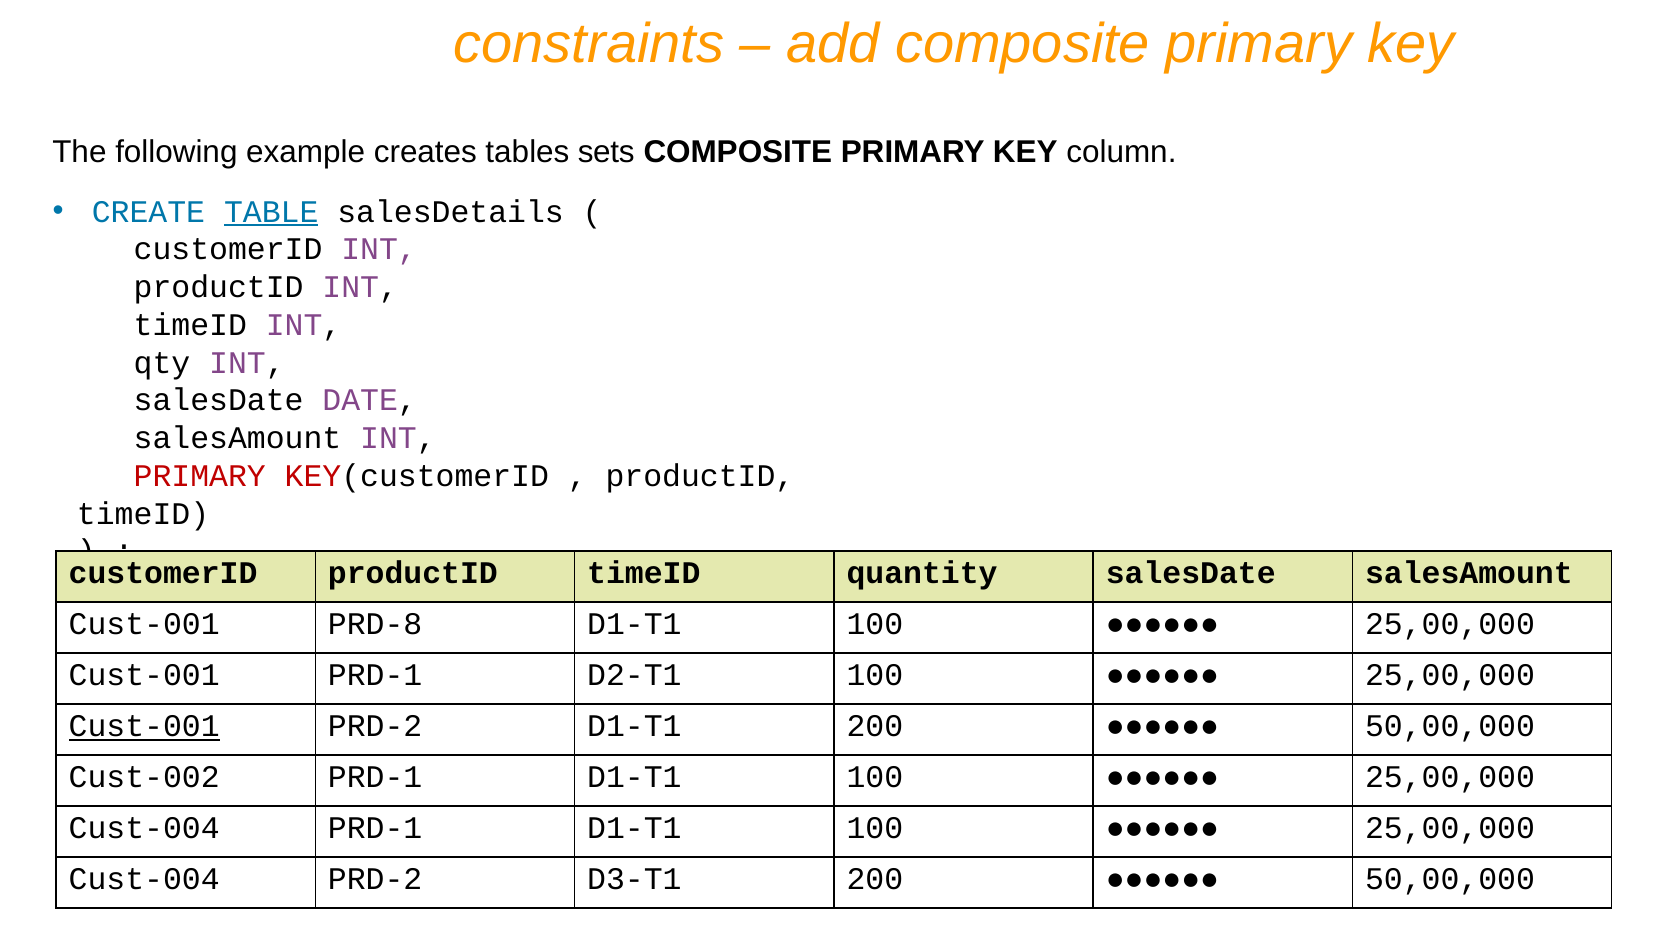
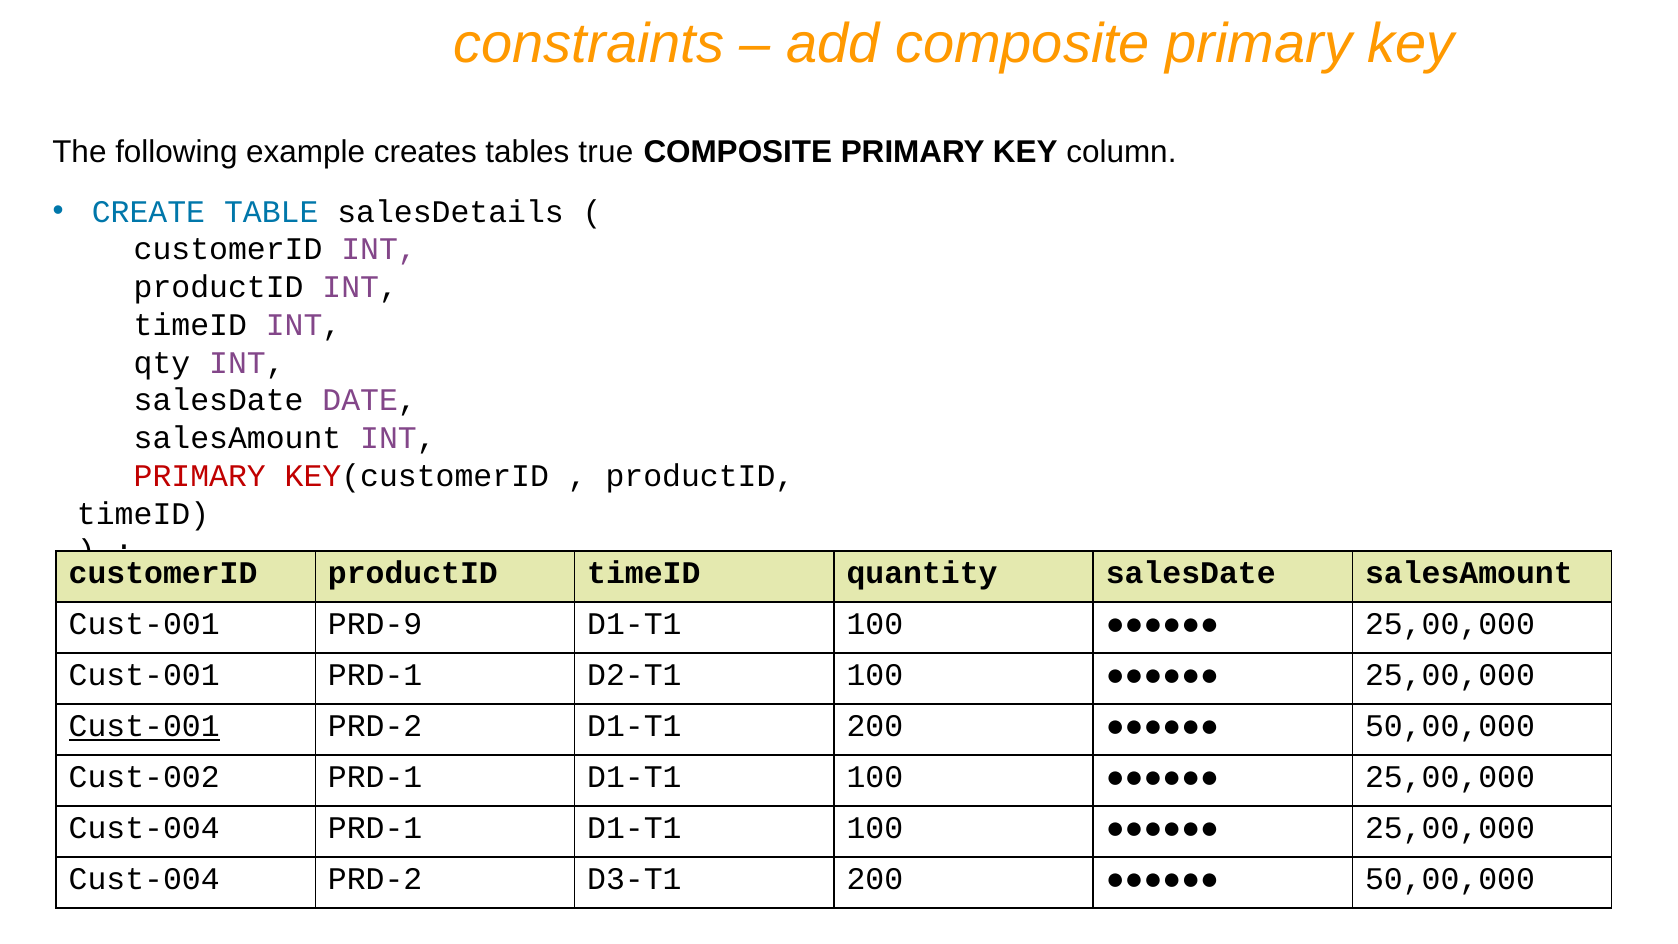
sets: sets -> true
TABLE underline: present -> none
PRD-8: PRD-8 -> PRD-9
